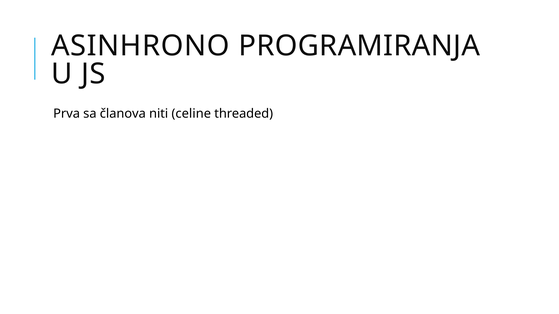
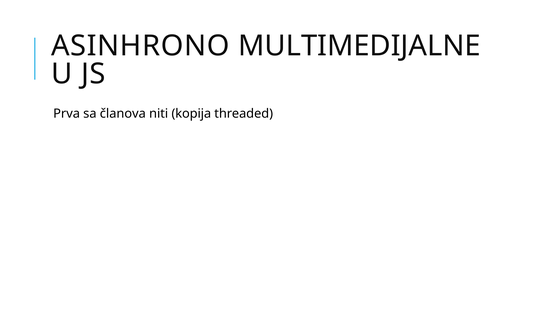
PROGRAMIRANJA: PROGRAMIRANJA -> MULTIMEDIJALNE
celine: celine -> kopija
